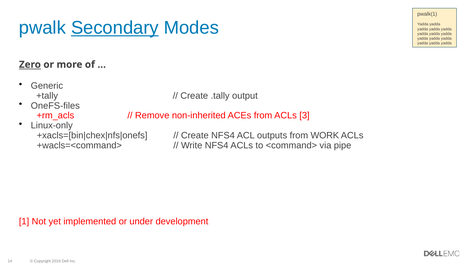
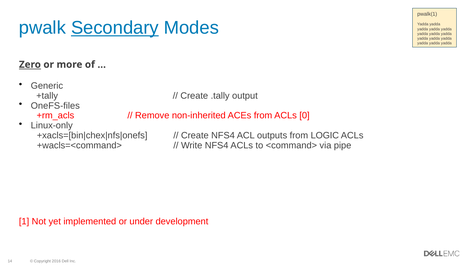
3: 3 -> 0
WORK: WORK -> LOGIC
